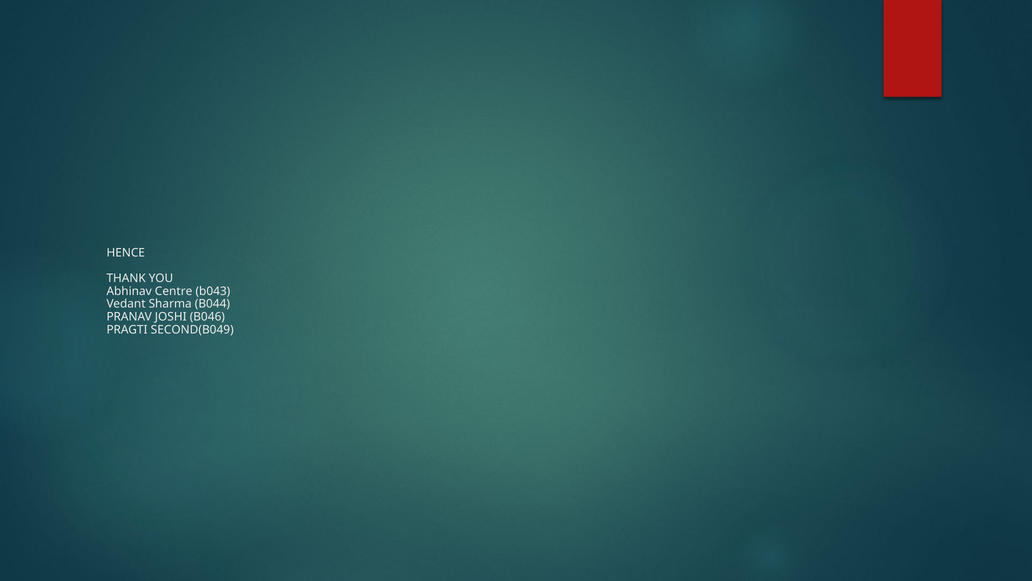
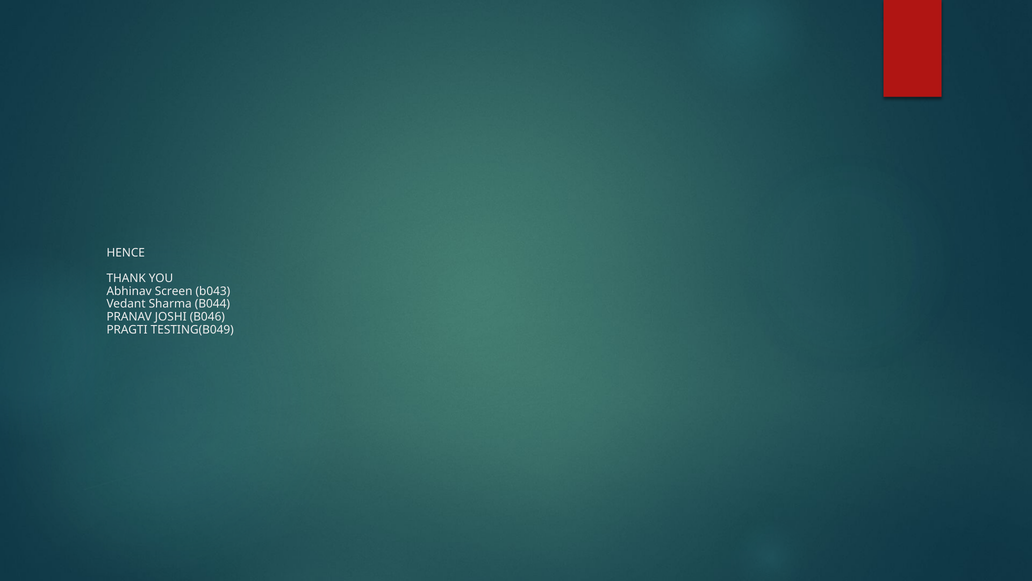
Centre: Centre -> Screen
SECOND(B049: SECOND(B049 -> TESTING(B049
